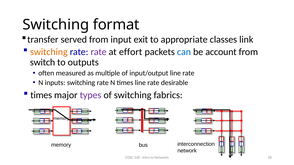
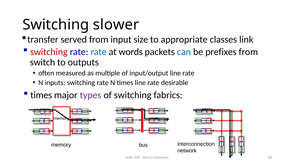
format: format -> slower
exit: exit -> size
switching at (49, 52) colour: orange -> red
rate at (99, 52) colour: purple -> blue
effort: effort -> words
account: account -> prefixes
